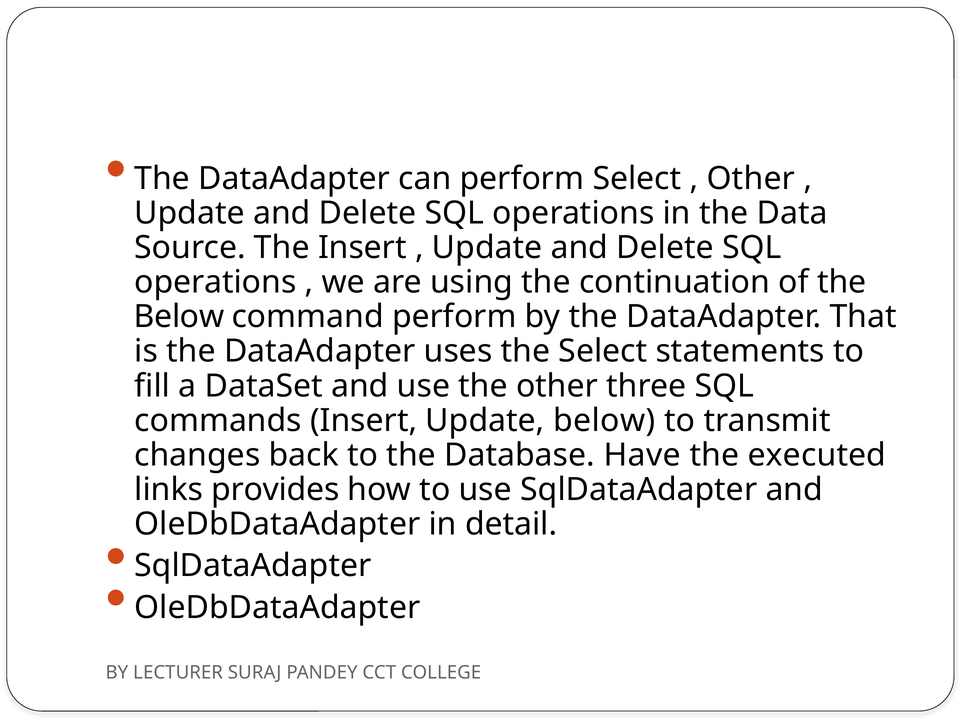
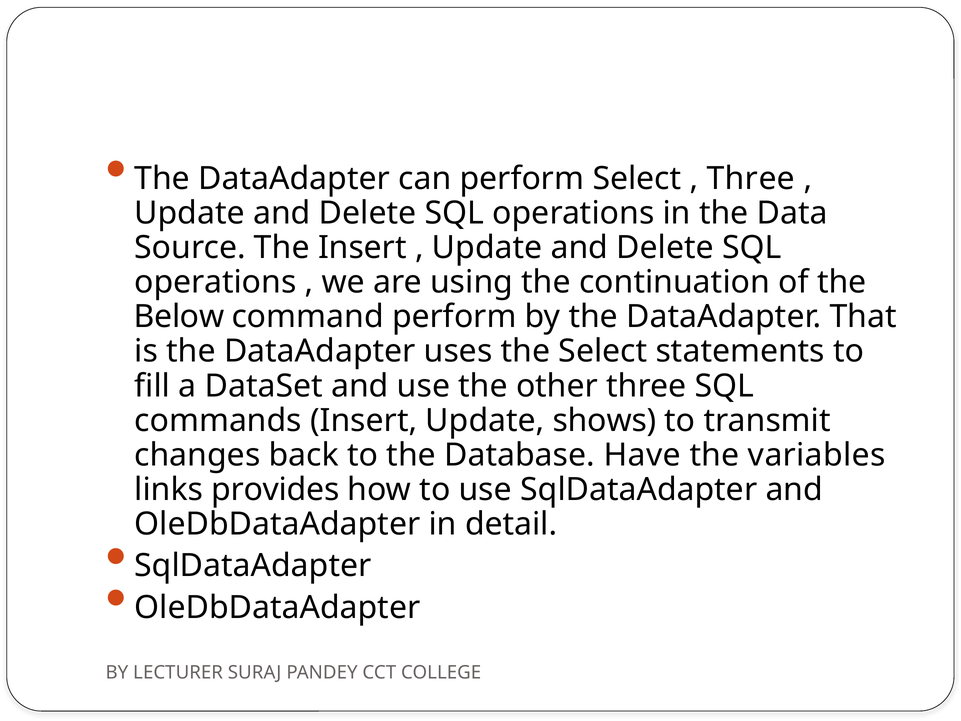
Other at (751, 178): Other -> Three
Update below: below -> shows
executed: executed -> variables
